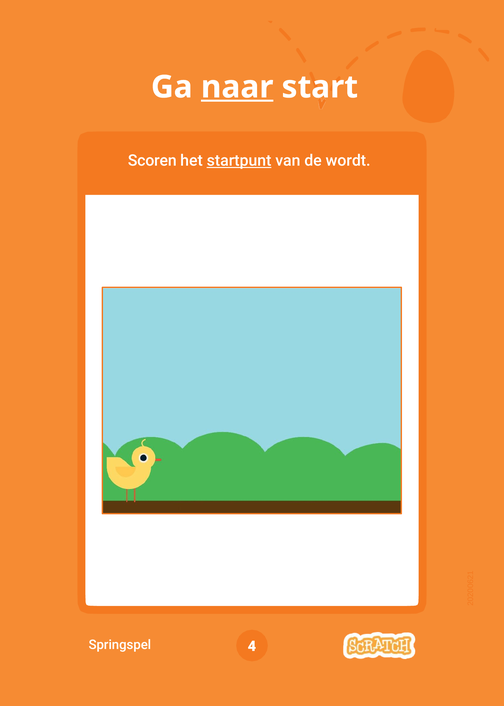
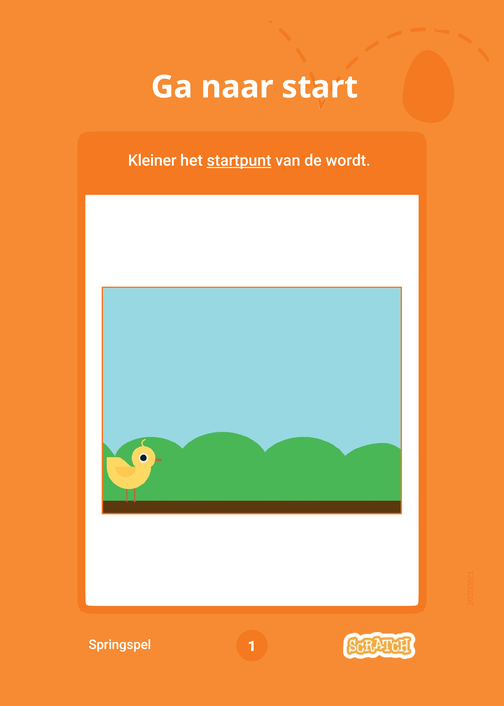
naar underline: present -> none
Scoren: Scoren -> Kleiner
Springspel 4: 4 -> 1
